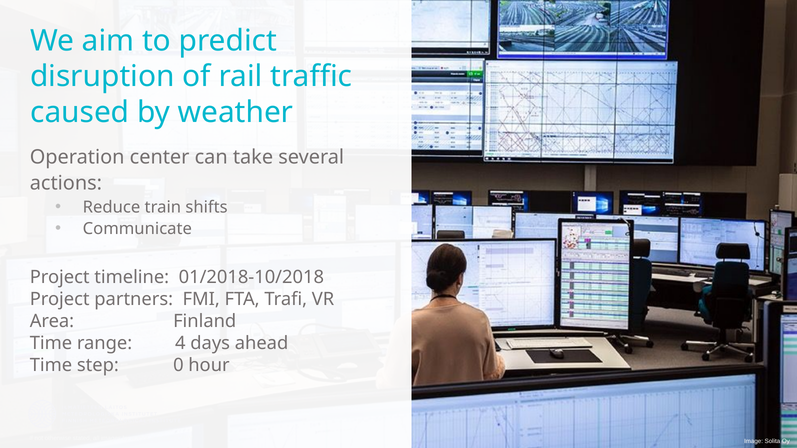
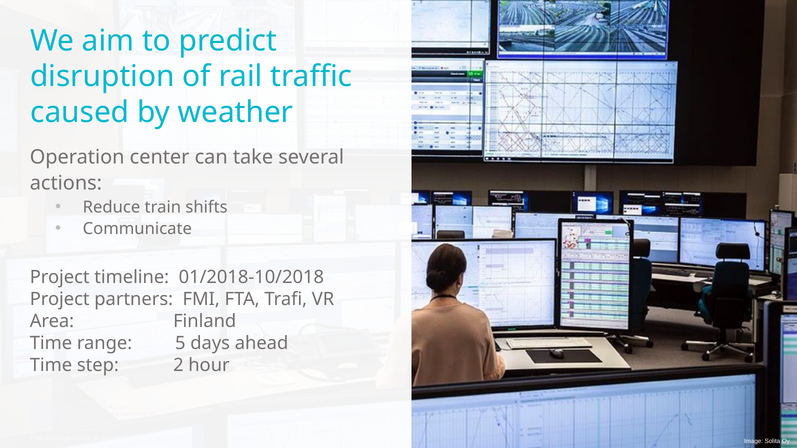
4: 4 -> 5
0: 0 -> 2
